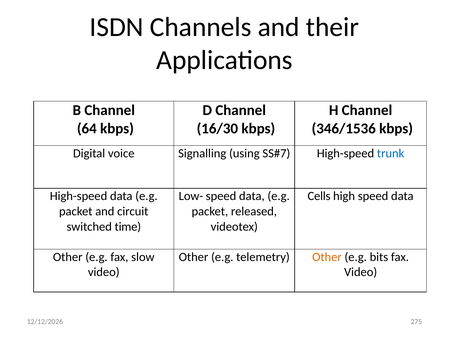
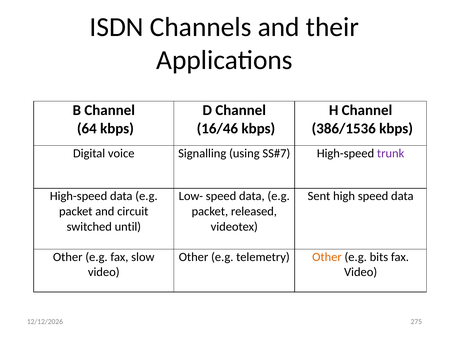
16/30: 16/30 -> 16/46
346/1536: 346/1536 -> 386/1536
trunk colour: blue -> purple
Cells: Cells -> Sent
time: time -> until
